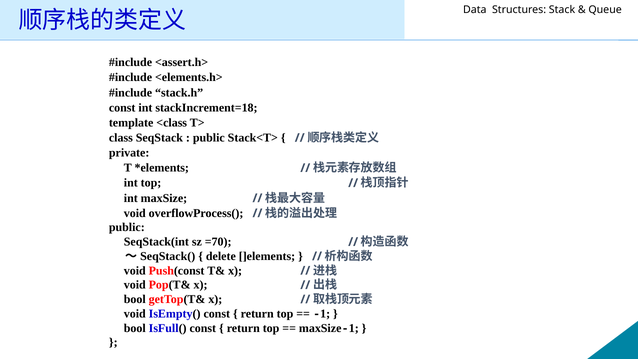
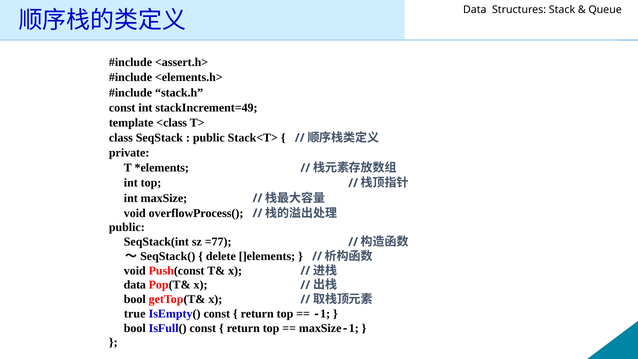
stackIncrement=18: stackIncrement=18 -> stackIncrement=49
=70: =70 -> =77
void at (135, 285): void -> data
void at (135, 314): void -> true
